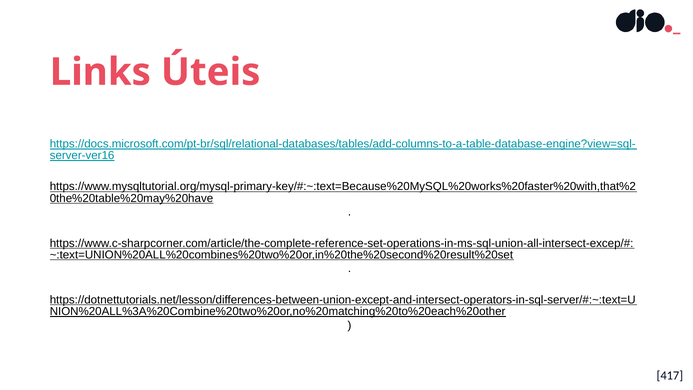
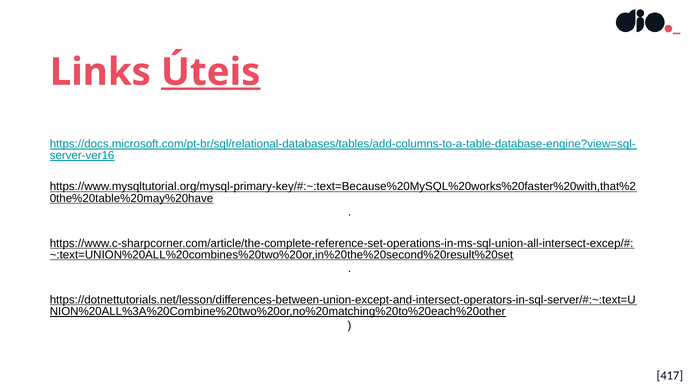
Úteis underline: none -> present
